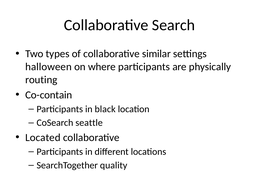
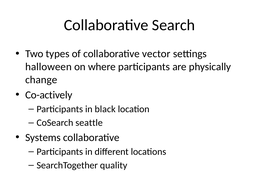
similar: similar -> vector
routing: routing -> change
Co-contain: Co-contain -> Co-actively
Located: Located -> Systems
